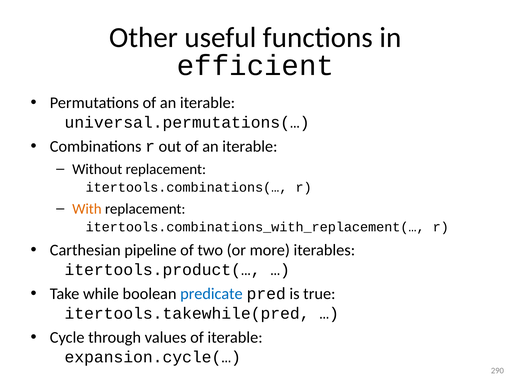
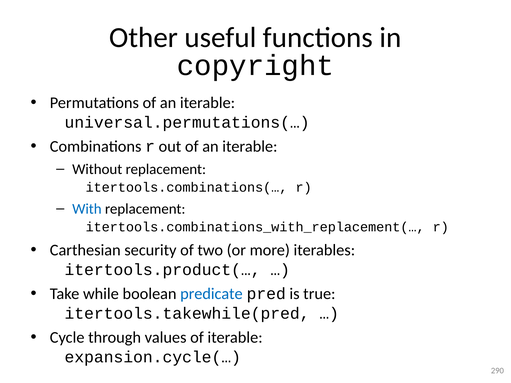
efficient: efficient -> copyright
With colour: orange -> blue
pipeline: pipeline -> security
